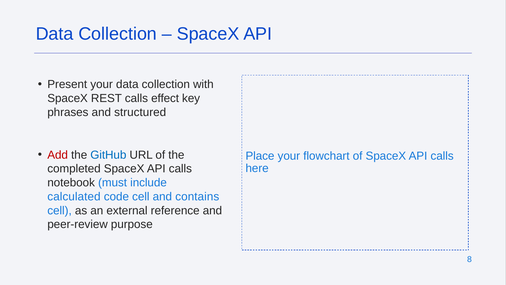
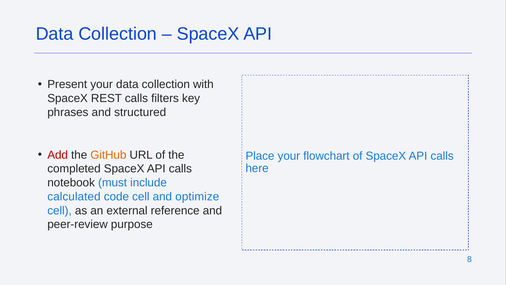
effect: effect -> filters
GitHub colour: blue -> orange
contains: contains -> optimize
